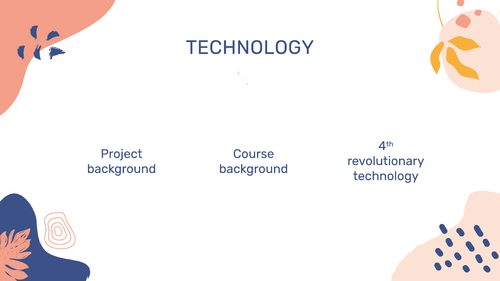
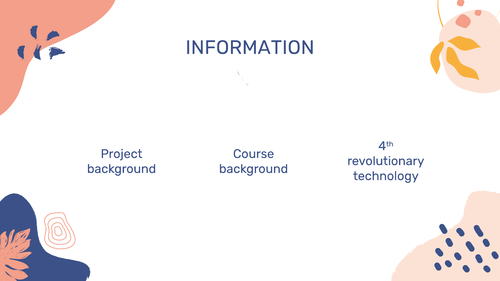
TECHNOLOGY at (250, 48): TECHNOLOGY -> INFORMATION
